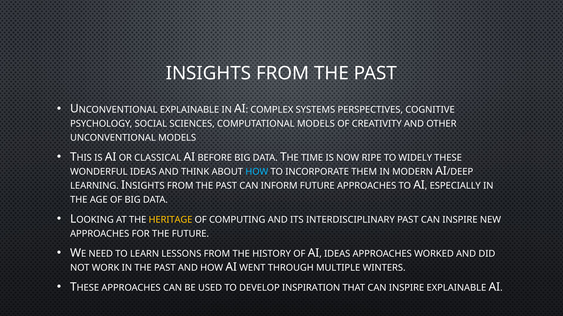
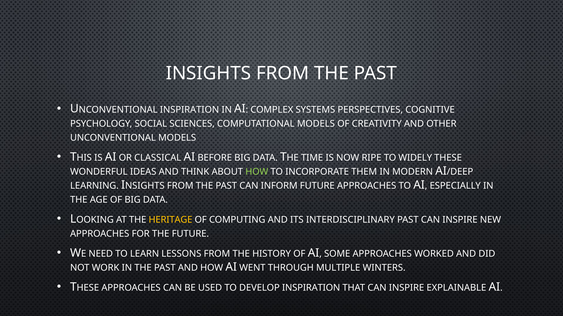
EXPLAINABLE at (190, 110): EXPLAINABLE -> INSPIRATION
HOW at (257, 172) colour: light blue -> light green
IDEAS at (337, 254): IDEAS -> SOME
